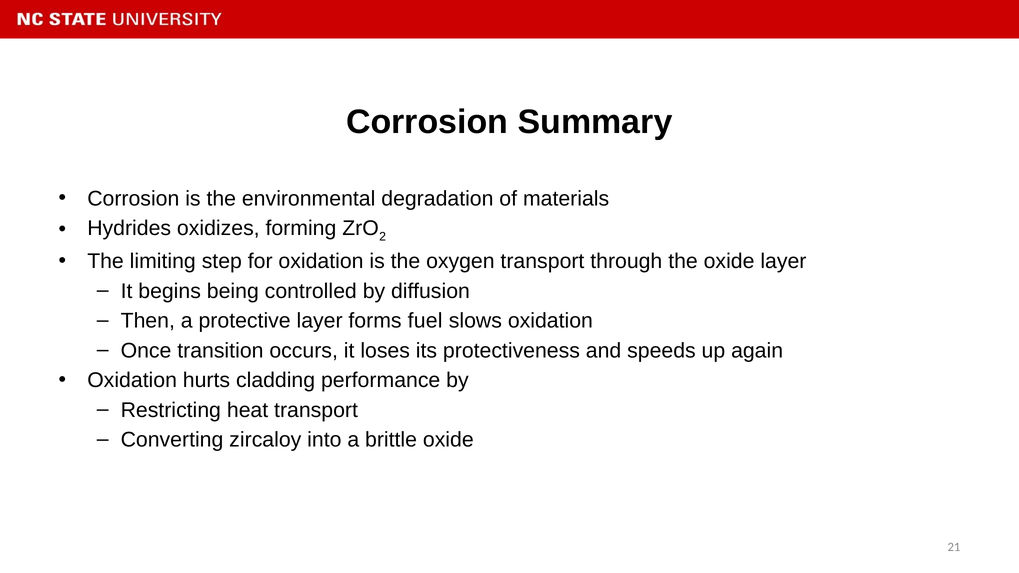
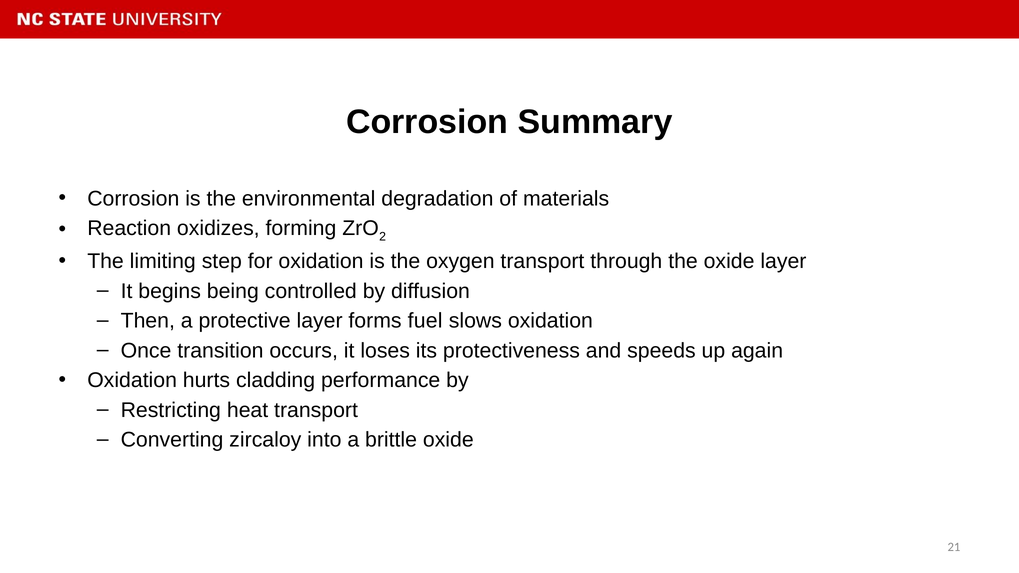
Hydrides: Hydrides -> Reaction
